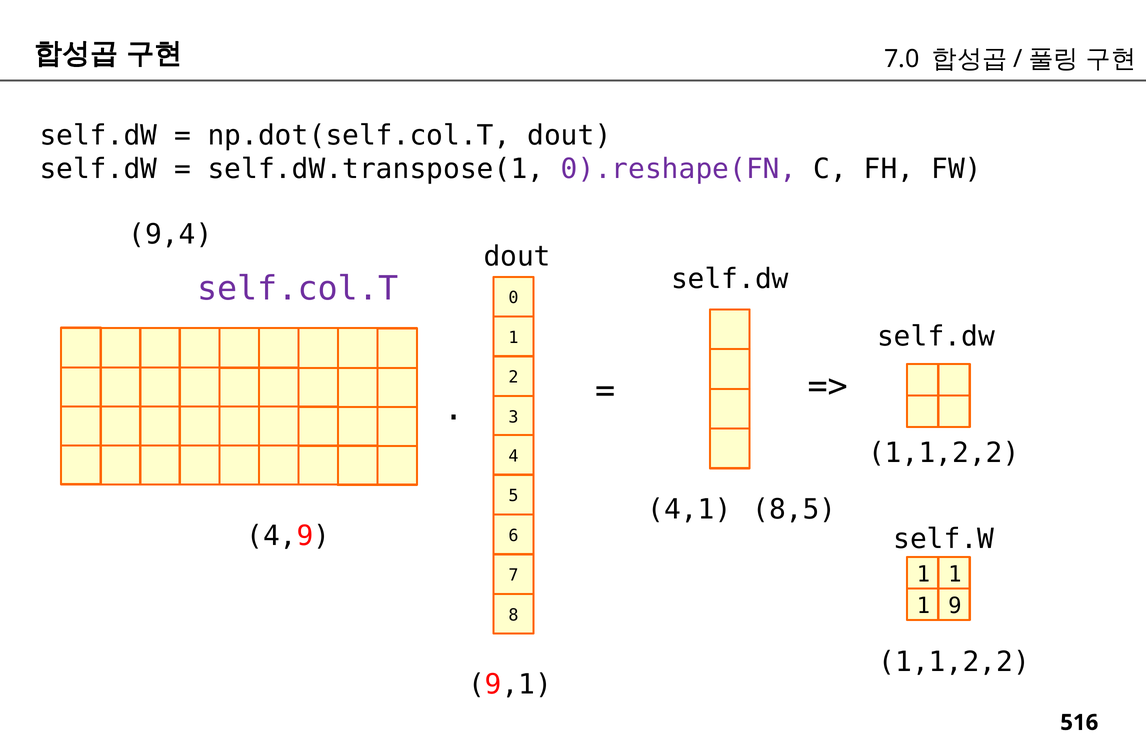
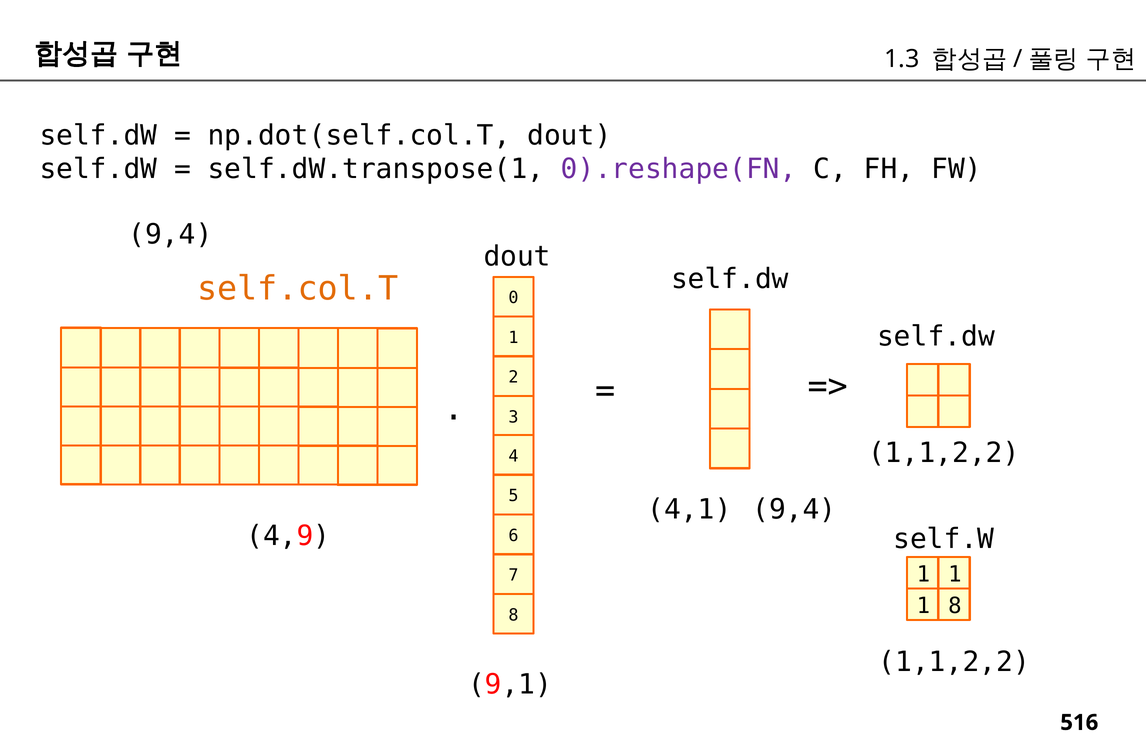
7.0: 7.0 -> 1.3
self.col.T colour: purple -> orange
8,5 at (794, 510): 8,5 -> 9,4
1 9: 9 -> 8
